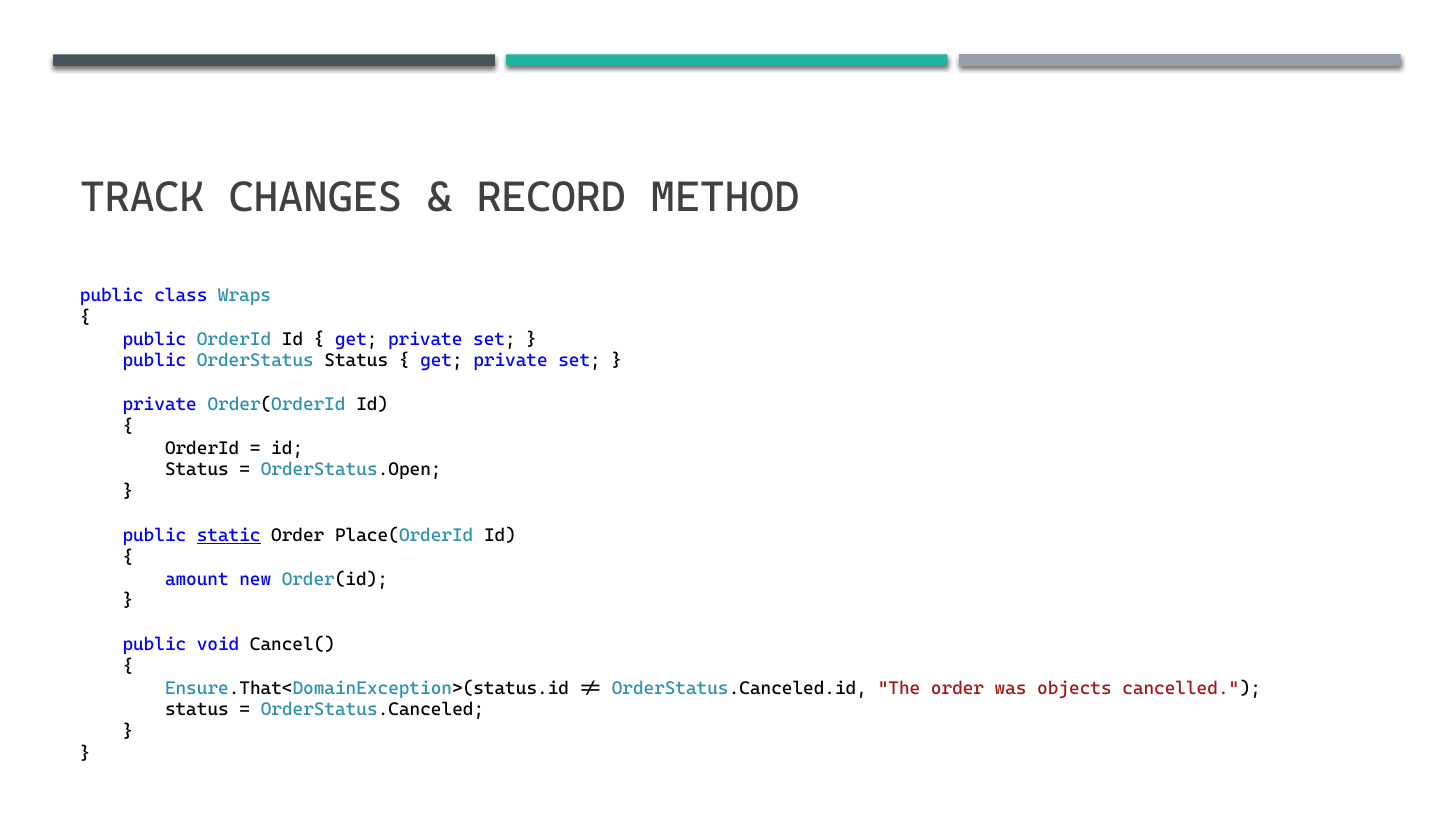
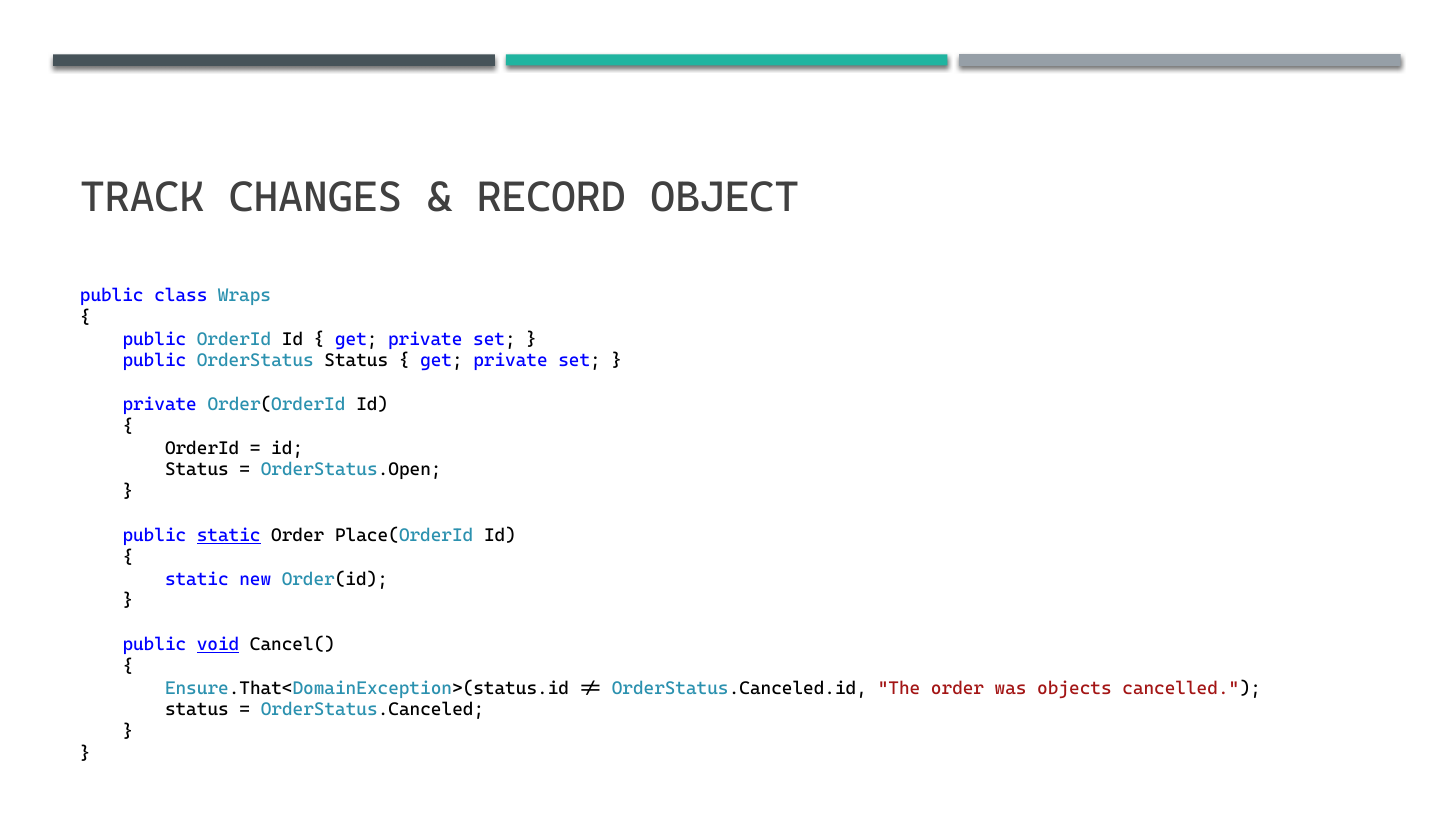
METHOD: METHOD -> OBJECT
amount at (197, 579): amount -> static
void underline: none -> present
